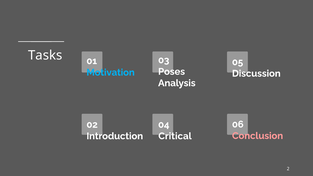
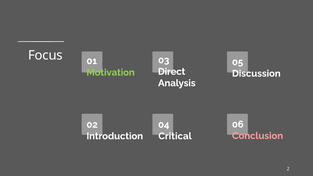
Tasks: Tasks -> Focus
Poses: Poses -> Direct
Motivation colour: light blue -> light green
